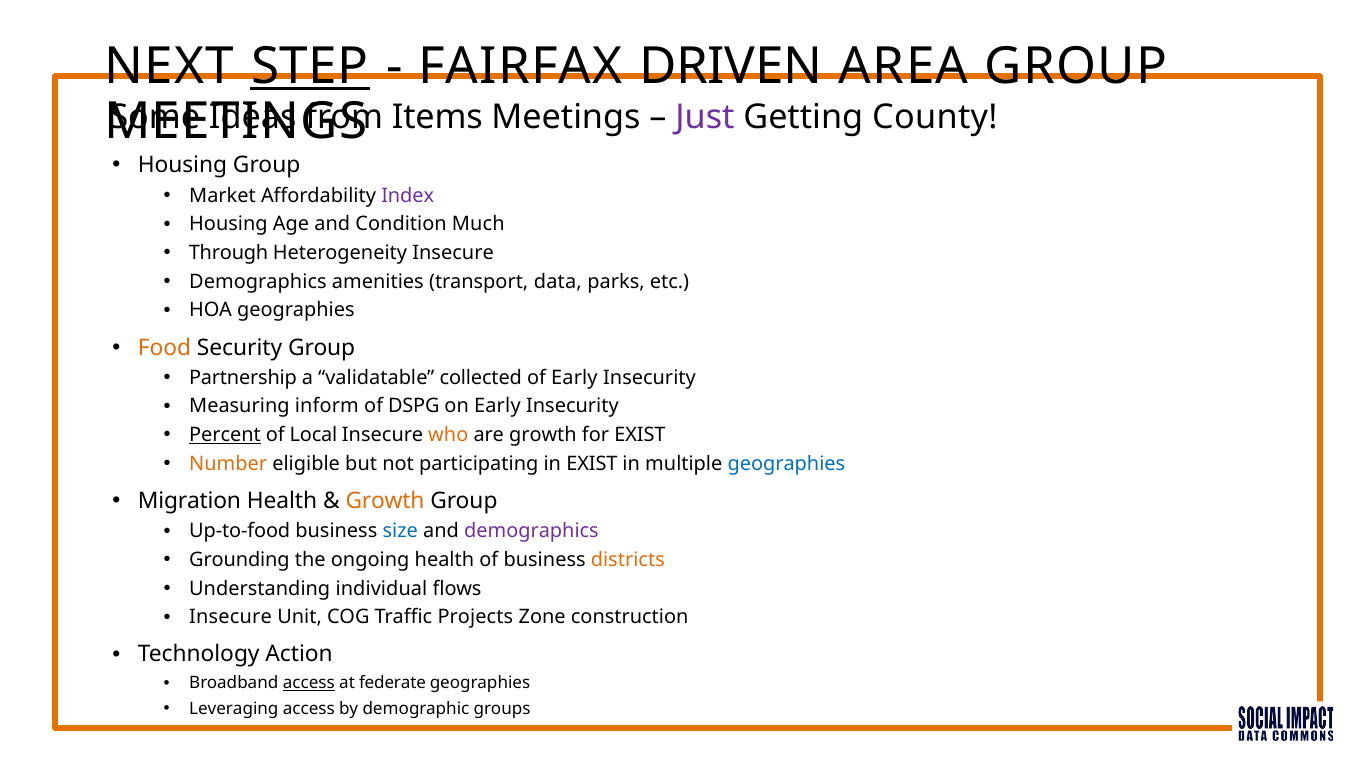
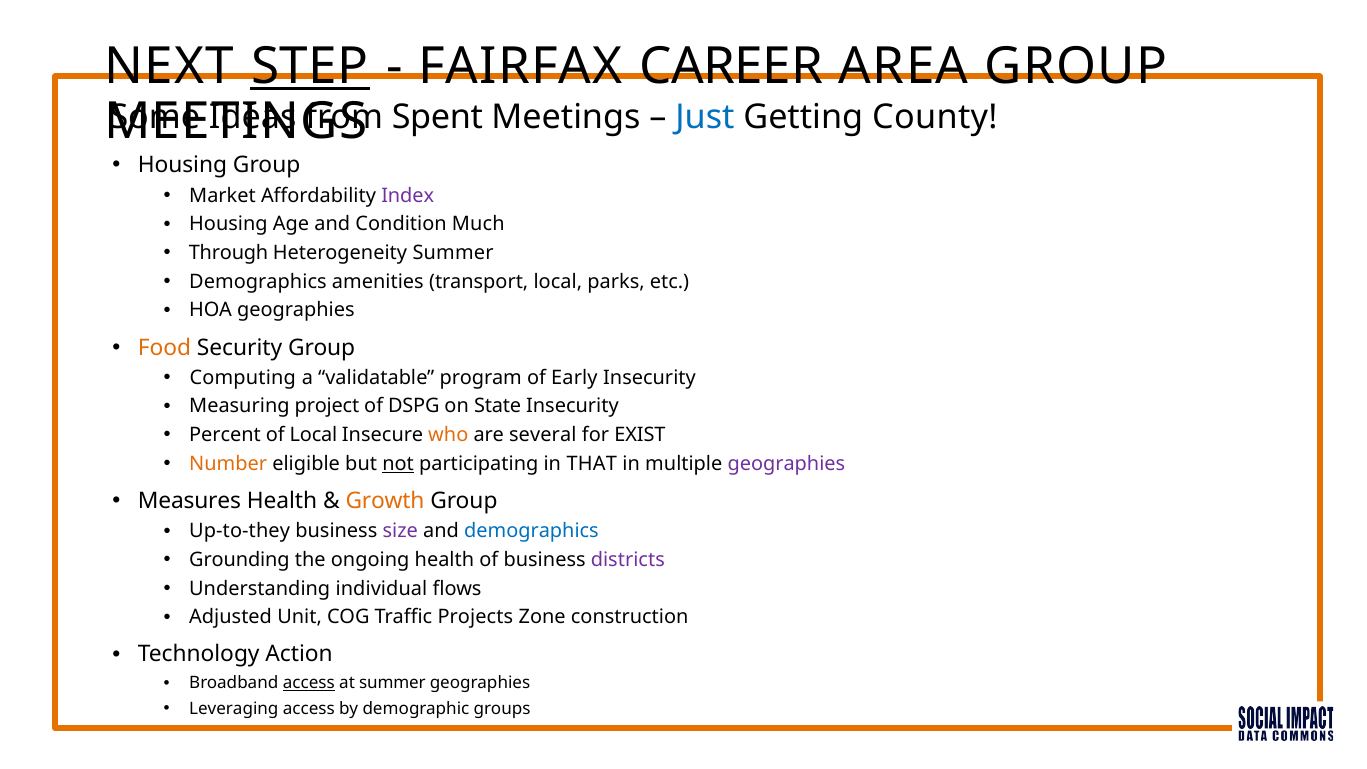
DRIVEN: DRIVEN -> CAREER
Items: Items -> Spent
Just colour: purple -> blue
Heterogeneity Insecure: Insecure -> Summer
transport data: data -> local
Partnership: Partnership -> Computing
collected: collected -> program
inform: inform -> project
on Early: Early -> State
Percent underline: present -> none
are growth: growth -> several
not underline: none -> present
in EXIST: EXIST -> THAT
geographies at (786, 464) colour: blue -> purple
Migration: Migration -> Measures
Up-to-food: Up-to-food -> Up-to-they
size colour: blue -> purple
demographics at (531, 531) colour: purple -> blue
districts colour: orange -> purple
Insecure at (230, 617): Insecure -> Adjusted
at federate: federate -> summer
